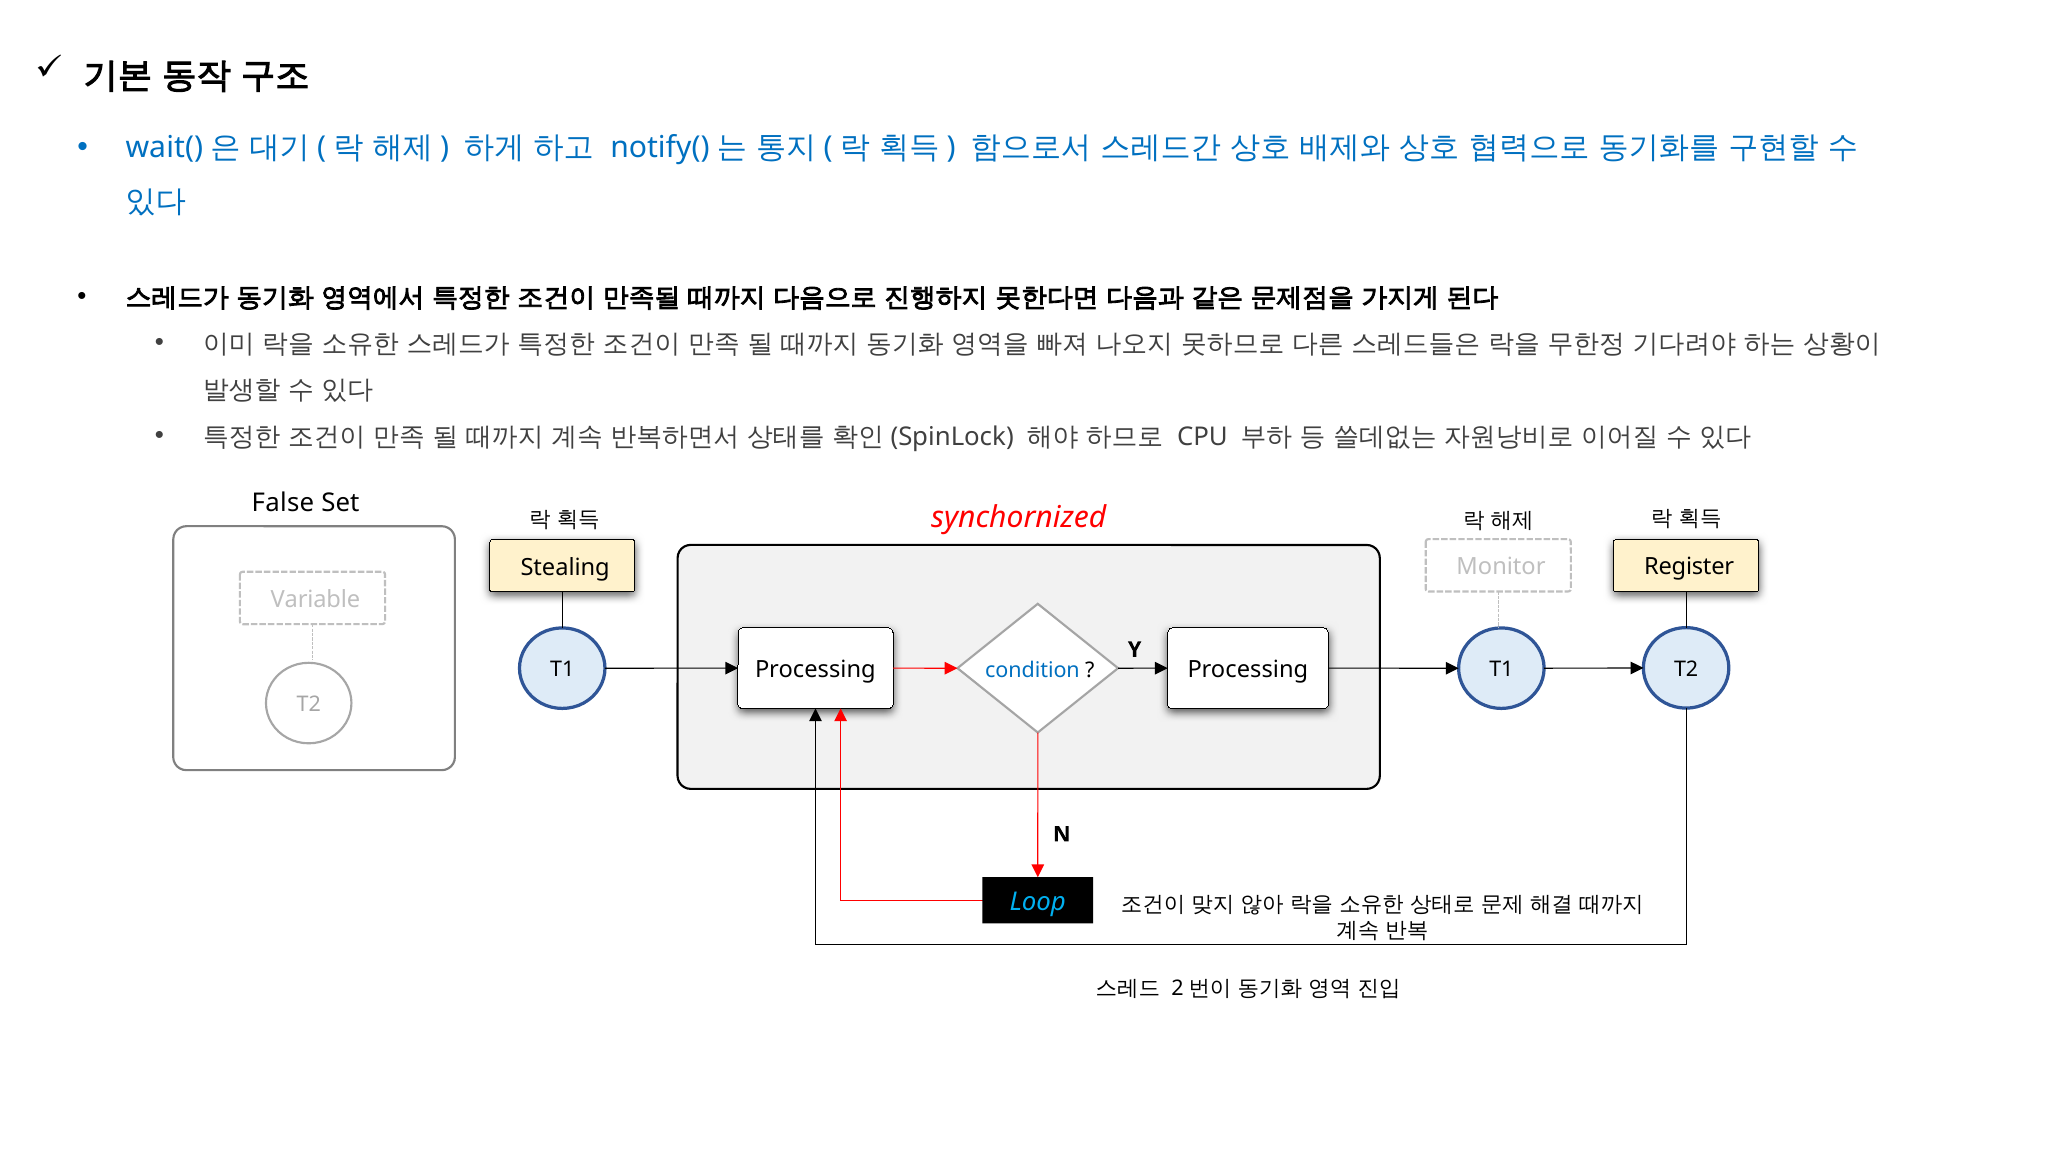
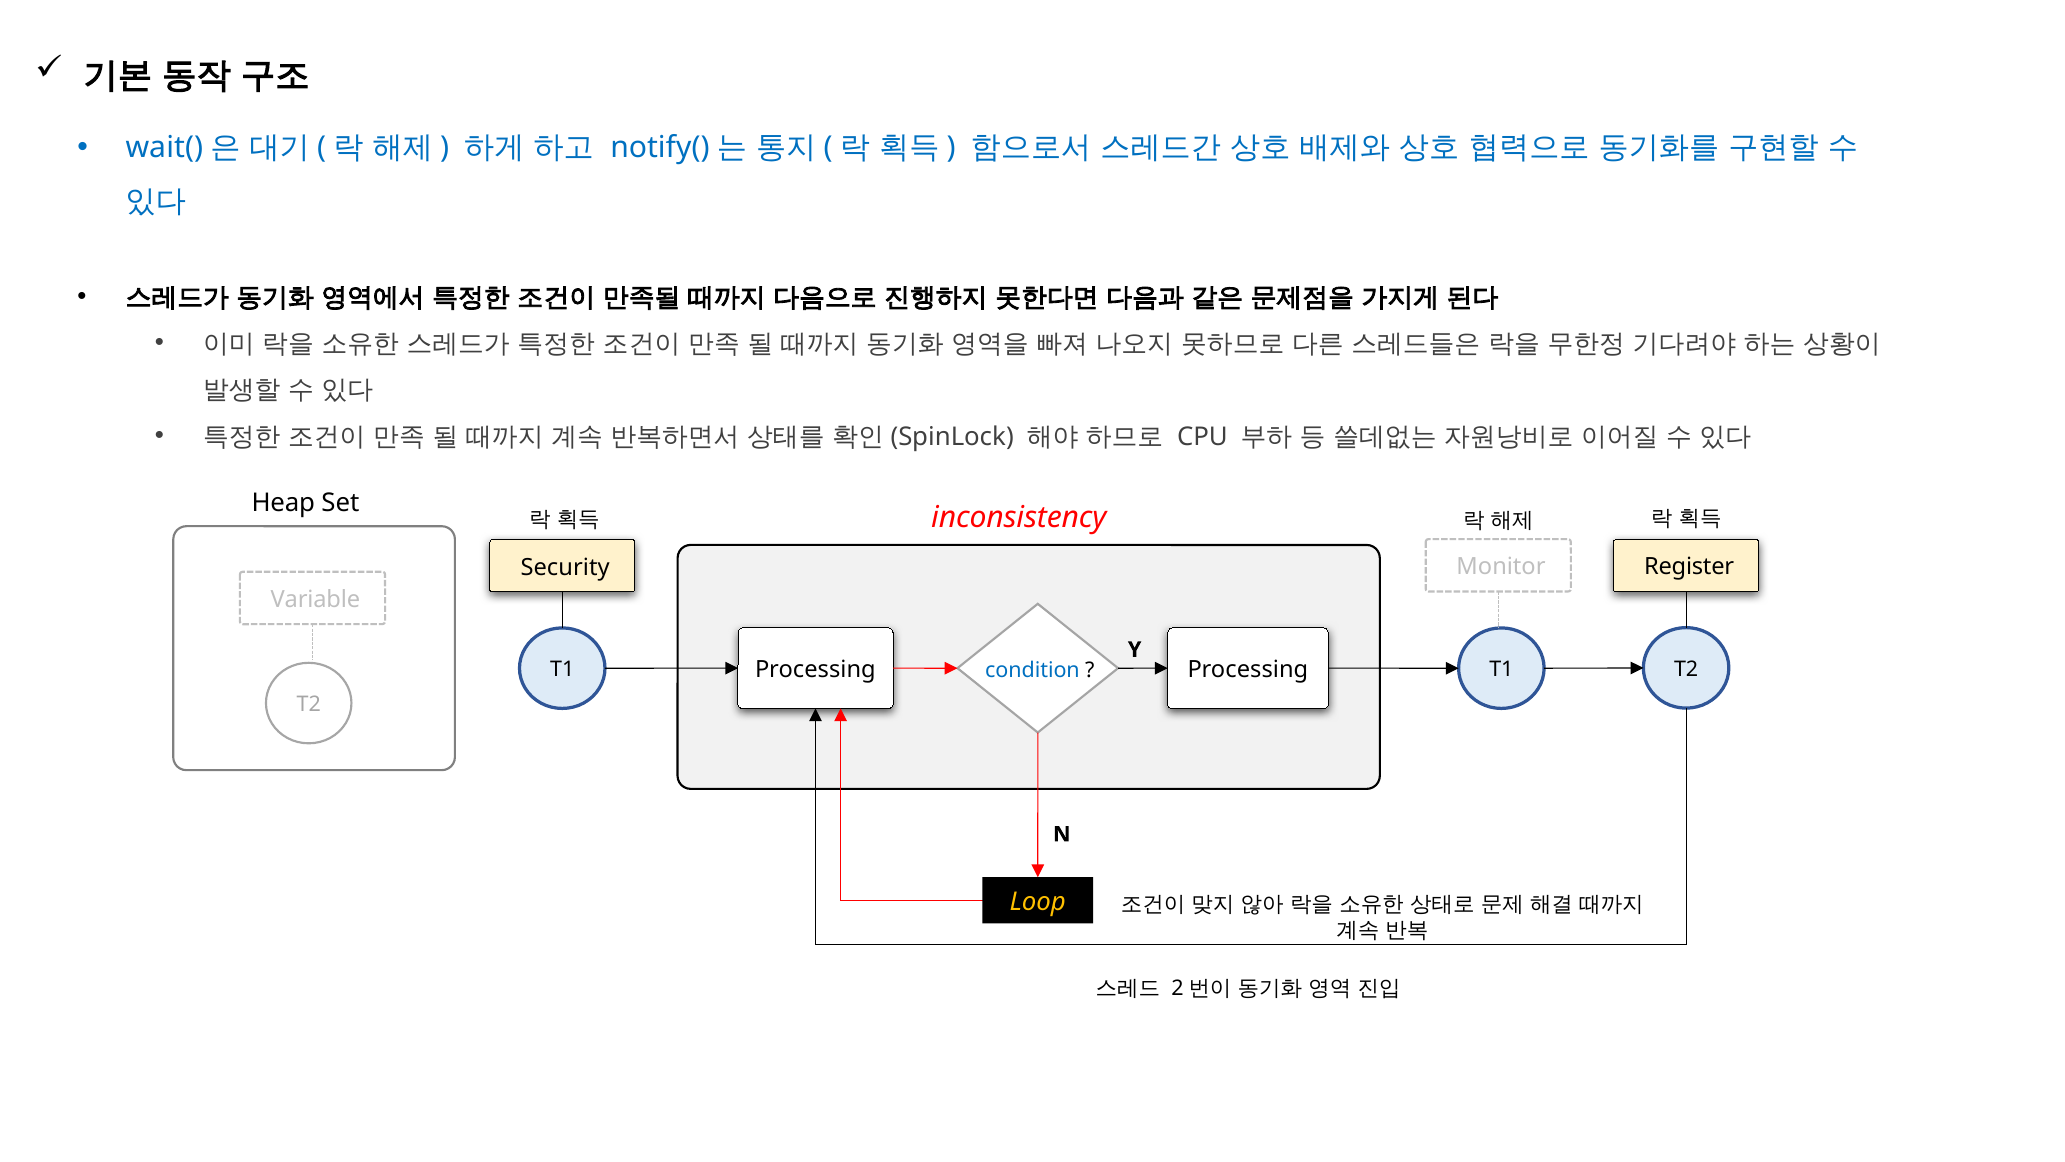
False: False -> Heap
synchornized: synchornized -> inconsistency
Stealing: Stealing -> Security
Loop colour: light blue -> yellow
